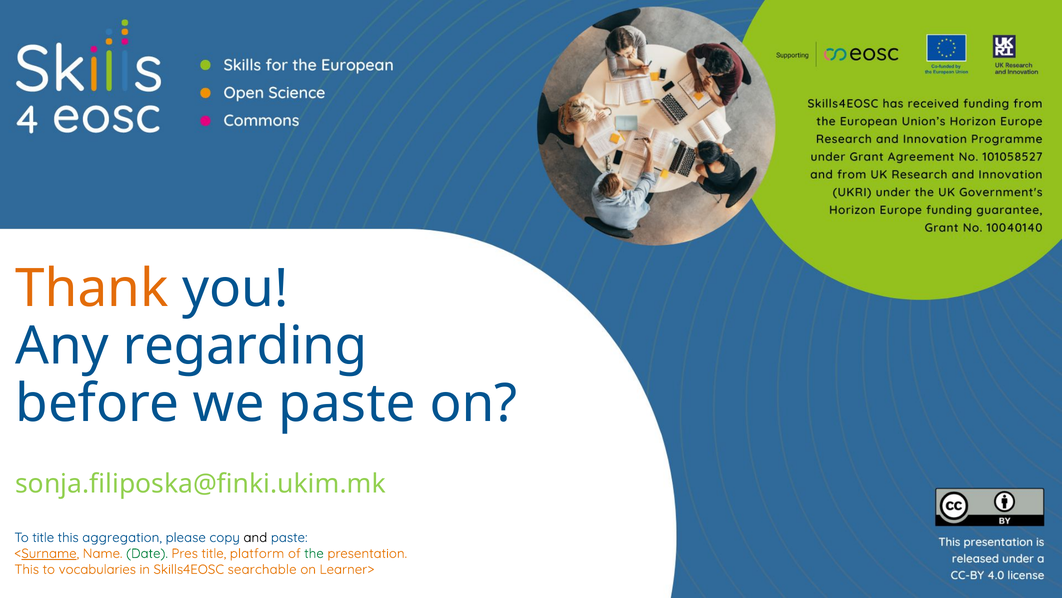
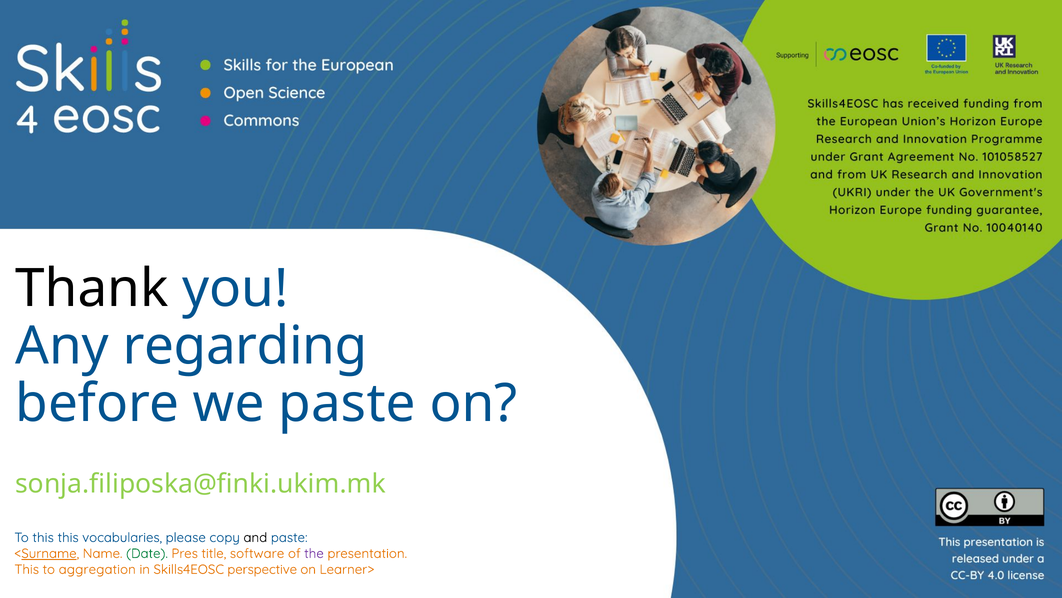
Thank colour: orange -> black
To title: title -> this
aggregation: aggregation -> vocabularies
platform: platform -> software
the colour: green -> purple
vocabularies: vocabularies -> aggregation
searchable: searchable -> perspective
